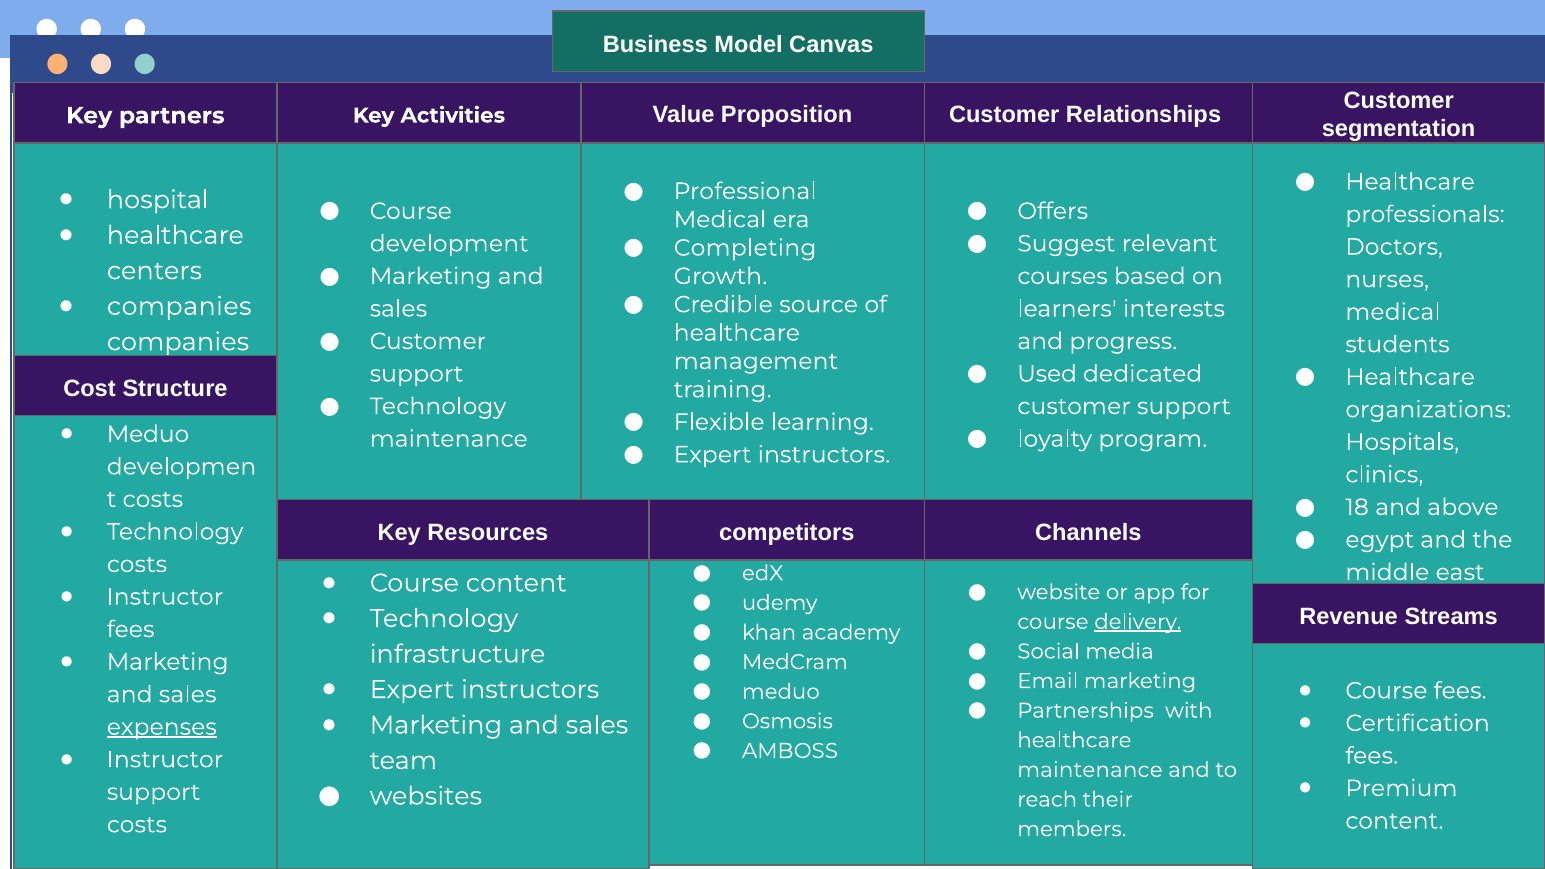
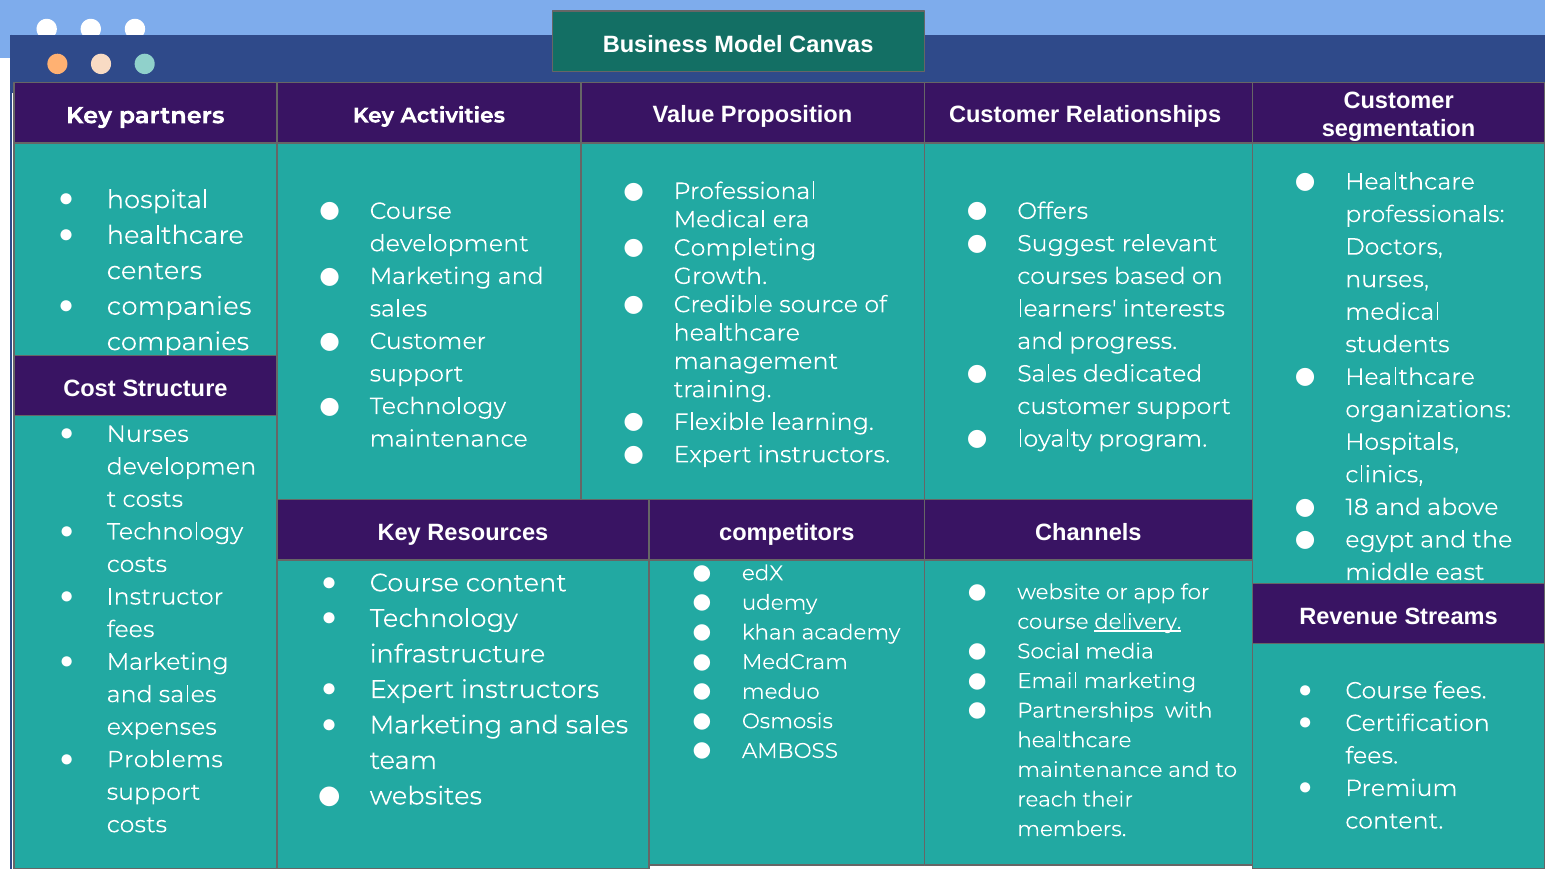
Used at (1047, 374): Used -> Sales
Meduo at (148, 434): Meduo -> Nurses
expenses underline: present -> none
Instructor at (165, 760): Instructor -> Problems
